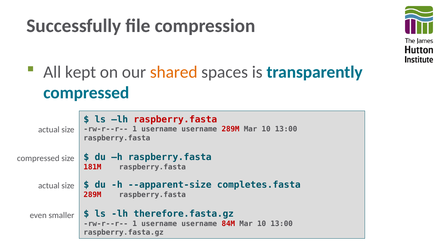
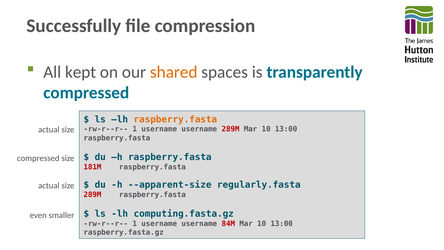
raspberry.fasta at (175, 119) colour: red -> orange
completes.fasta: completes.fasta -> regularly.fasta
therefore.fasta.gz: therefore.fasta.gz -> computing.fasta.gz
